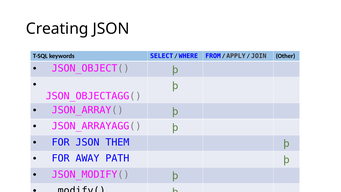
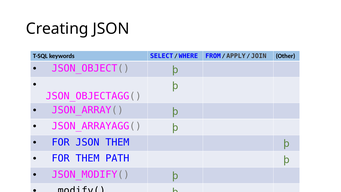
FOR AWAY: AWAY -> THEM
